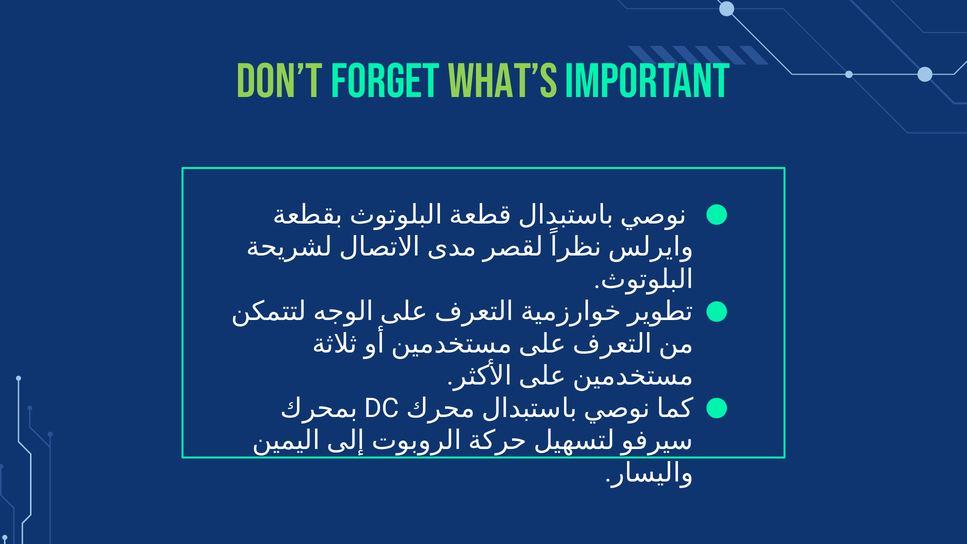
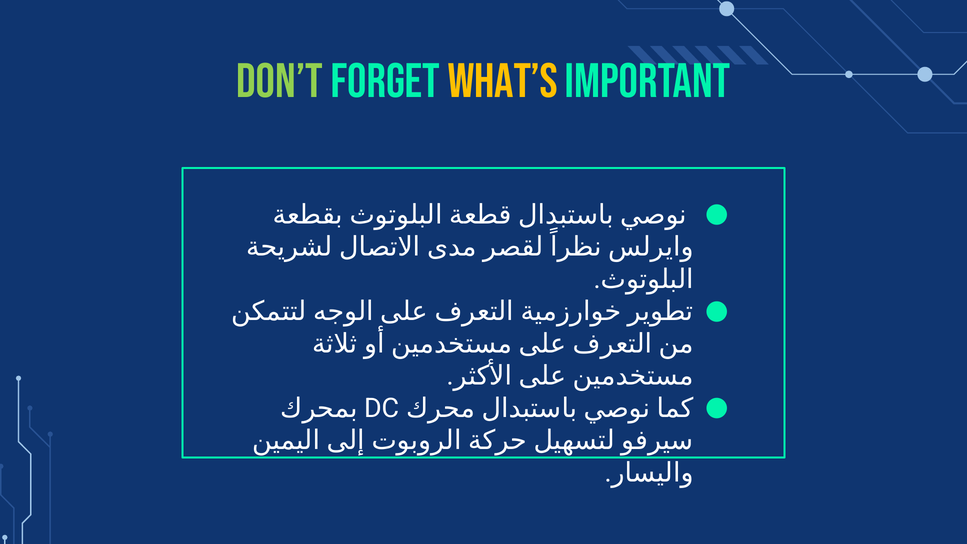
WHAT’S colour: light green -> yellow
